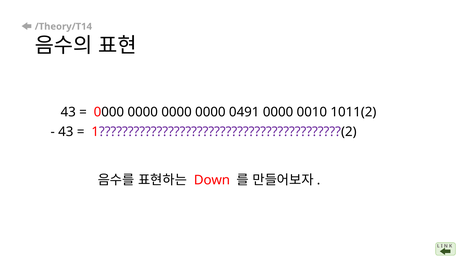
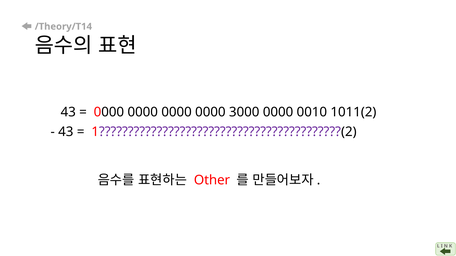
0491: 0491 -> 3000
Down: Down -> Other
